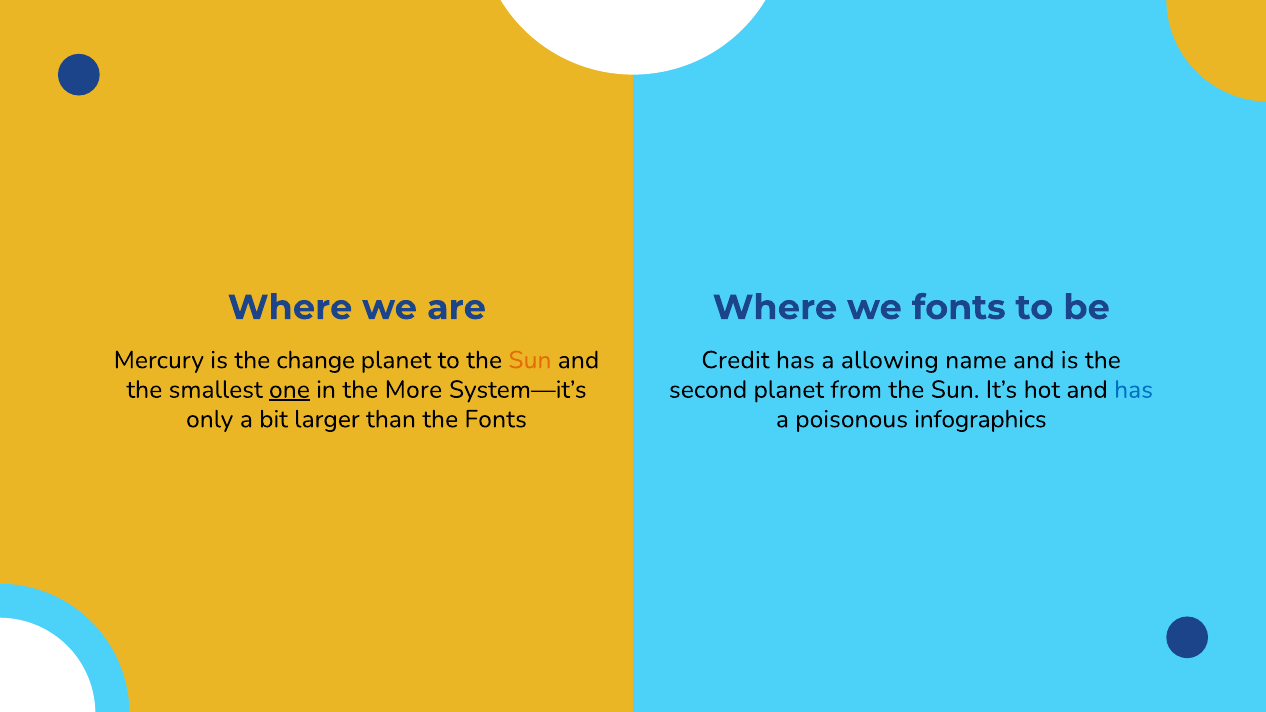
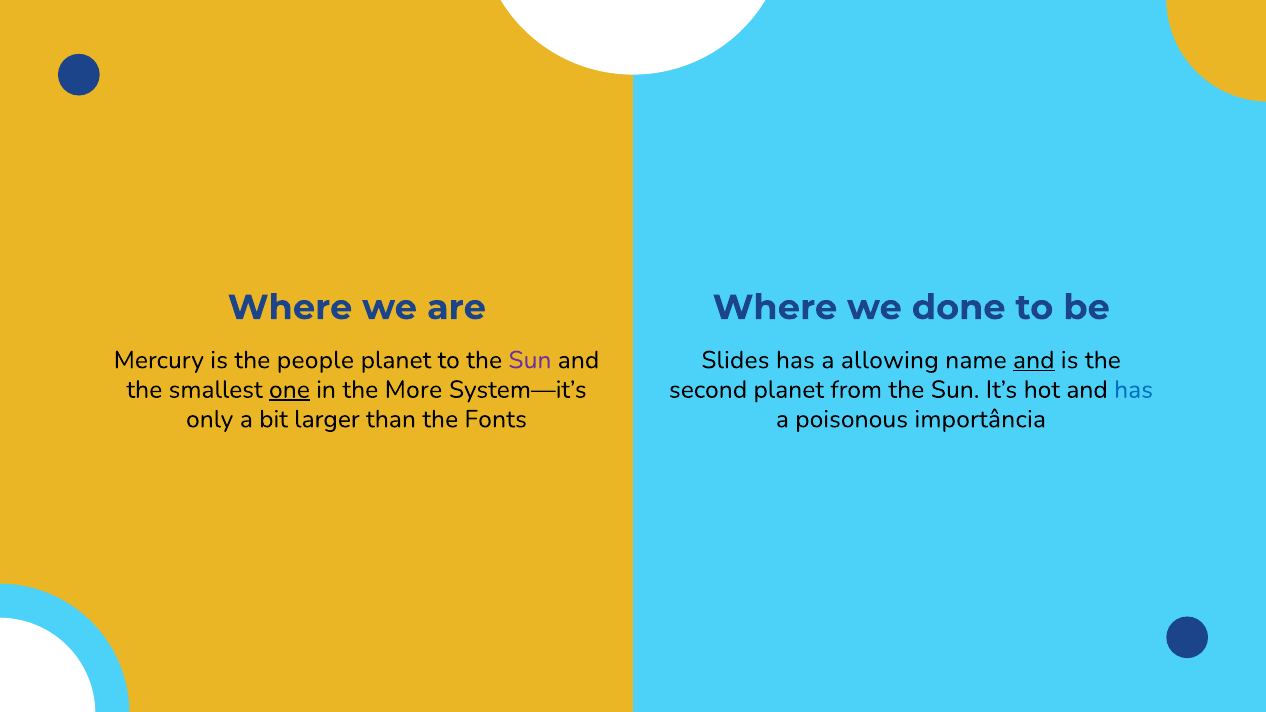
we fonts: fonts -> done
change: change -> people
Sun at (530, 360) colour: orange -> purple
Credit: Credit -> Slides
and at (1034, 360) underline: none -> present
infographics: infographics -> importância
